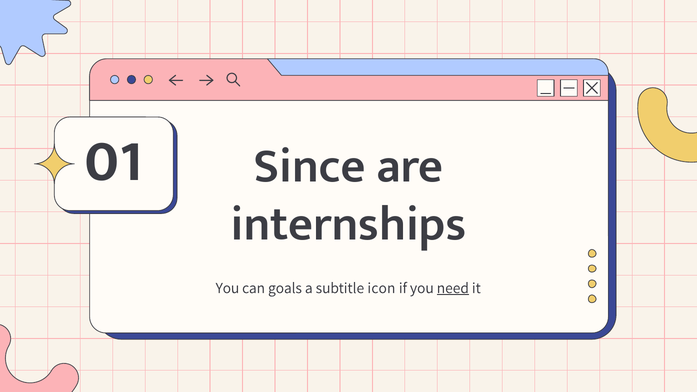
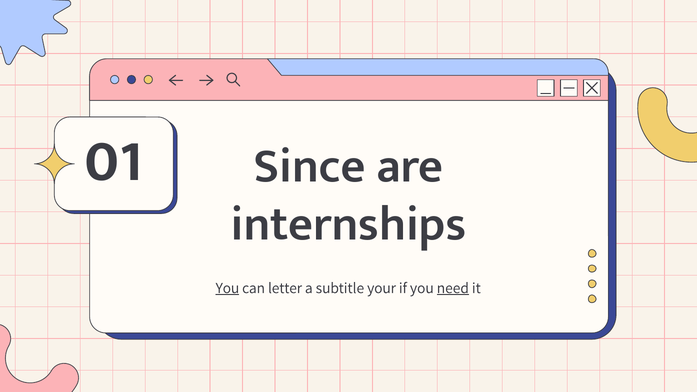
You at (227, 288) underline: none -> present
goals: goals -> letter
icon: icon -> your
